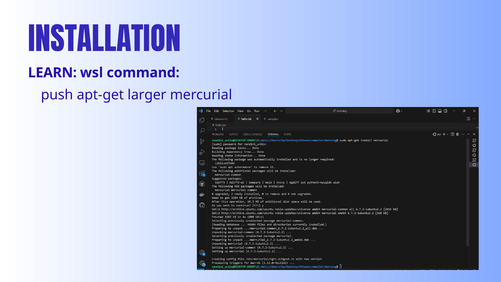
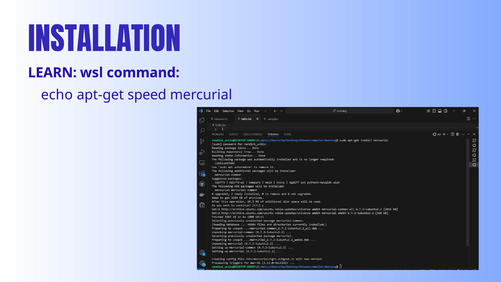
push: push -> echo
larger: larger -> speed
